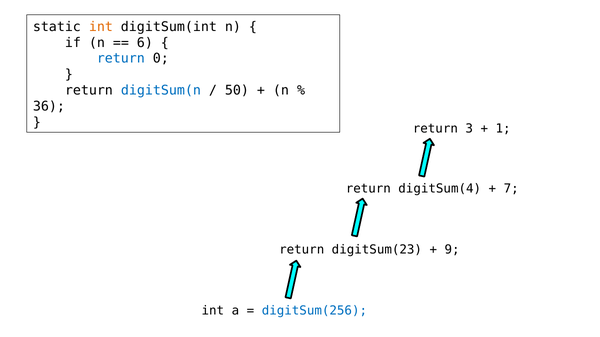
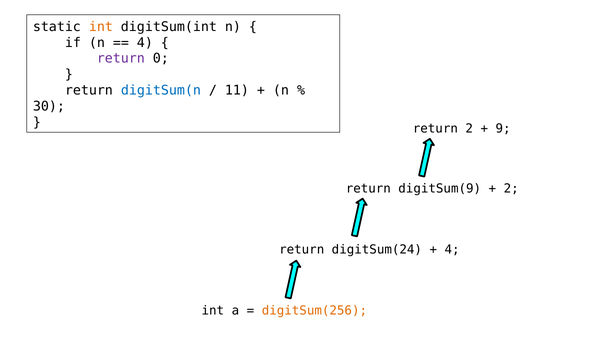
6 at (145, 43): 6 -> 4
return at (121, 59) colour: blue -> purple
50: 50 -> 11
36: 36 -> 30
return 3: 3 -> 2
1: 1 -> 9
digitSum(4: digitSum(4 -> digitSum(9
7 at (511, 189): 7 -> 2
digitSum(23: digitSum(23 -> digitSum(24
9 at (452, 250): 9 -> 4
digitSum(256 colour: blue -> orange
